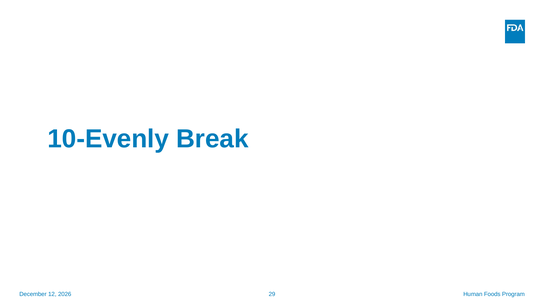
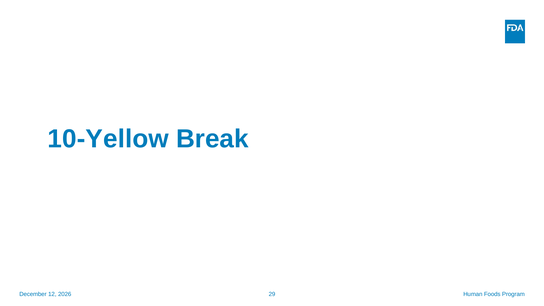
10-Evenly: 10-Evenly -> 10-Yellow
